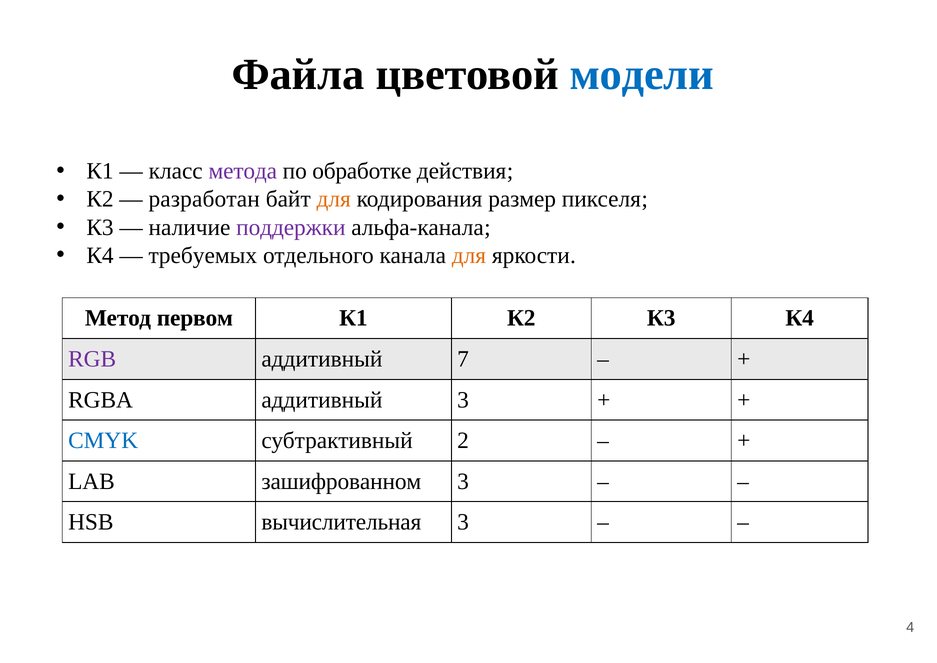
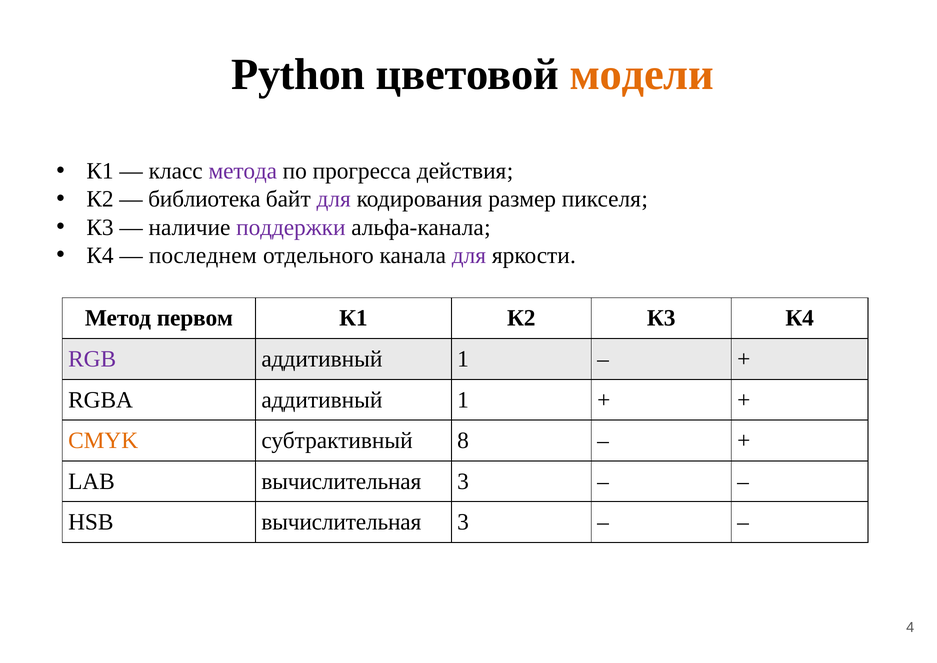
Файла: Файла -> Python
модели colour: blue -> orange
обработке: обработке -> прогресса
разработан: разработан -> библиотека
для at (334, 199) colour: orange -> purple
требуемых: требуемых -> последнем
для at (469, 255) colour: orange -> purple
7 at (463, 359): 7 -> 1
RGBA аддитивный 3: 3 -> 1
CMYK colour: blue -> orange
2: 2 -> 8
LAB зашифрованном: зашифрованном -> вычислительная
